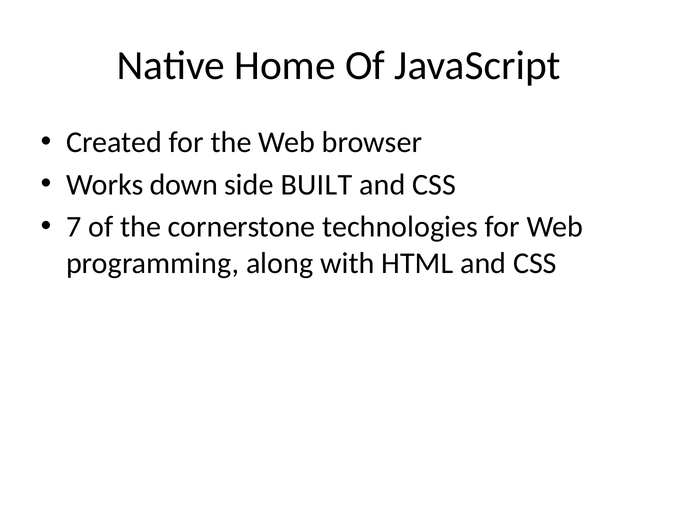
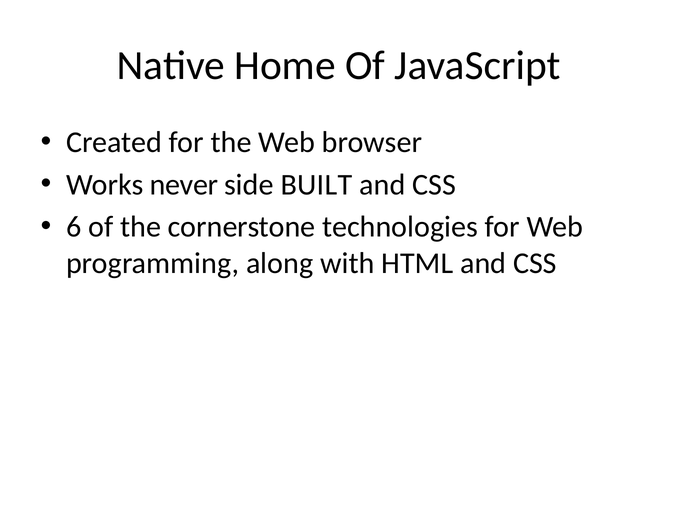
down: down -> never
7: 7 -> 6
